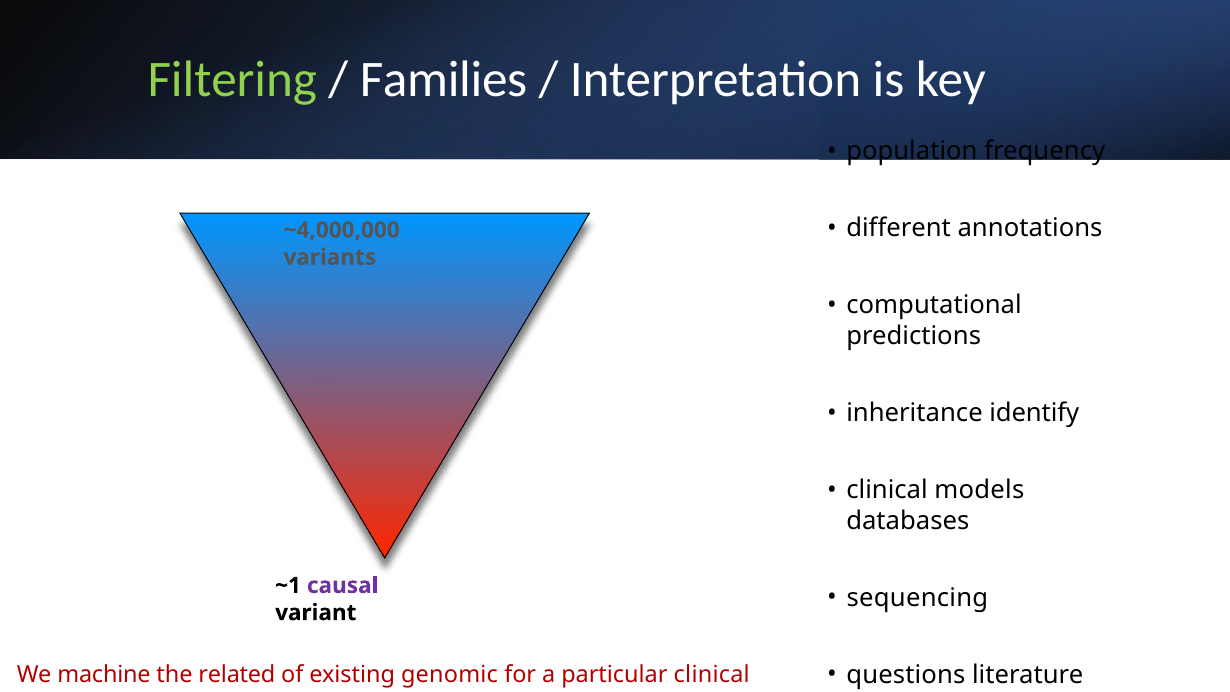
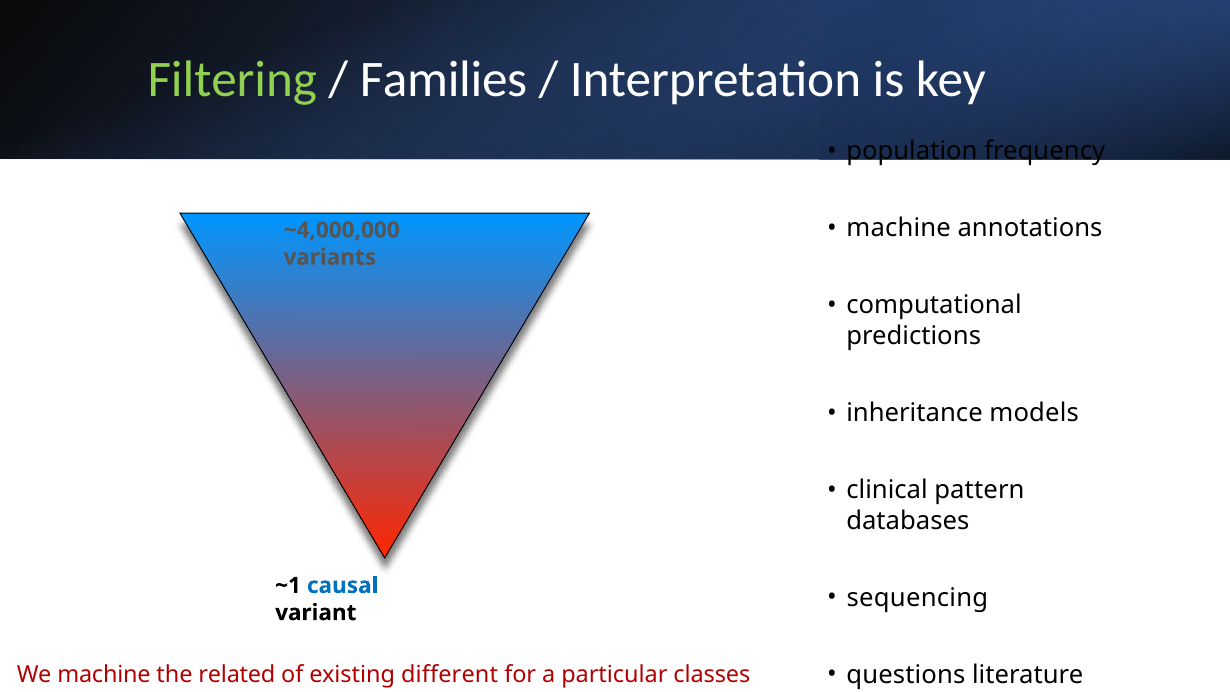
different at (899, 228): different -> machine
identify: identify -> models
models: models -> pattern
causal colour: purple -> blue
genomic: genomic -> different
particular clinical: clinical -> classes
